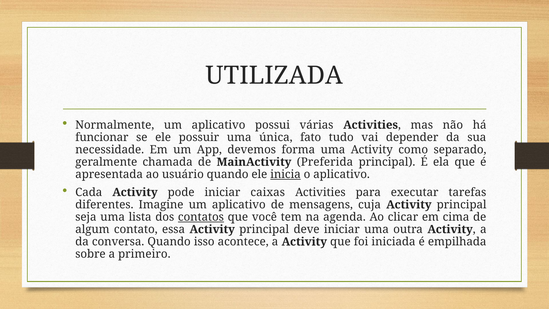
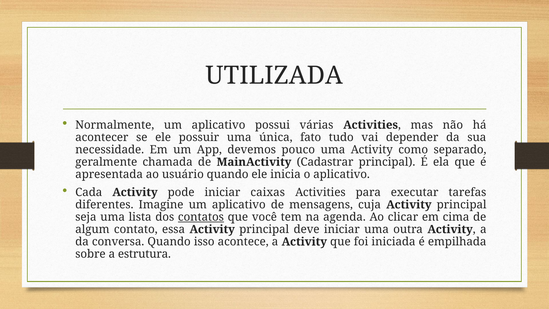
funcionar: funcionar -> acontecer
forma: forma -> pouco
Preferida: Preferida -> Cadastrar
inicia underline: present -> none
primeiro: primeiro -> estrutura
